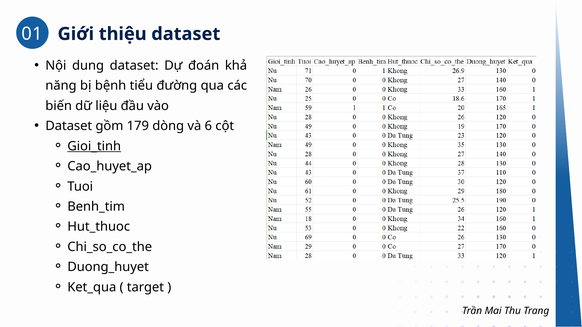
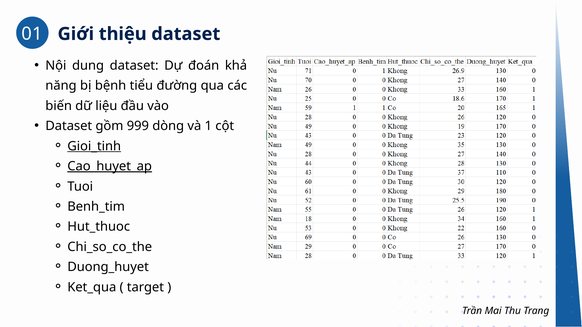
179: 179 -> 999
6: 6 -> 1
Cao_huyet_ap underline: none -> present
